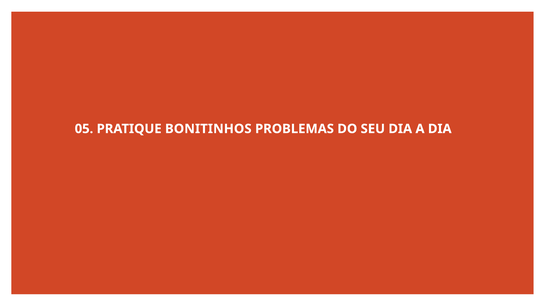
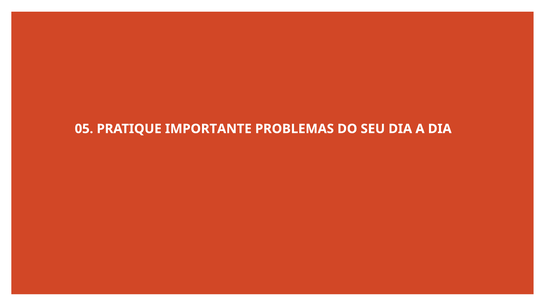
BONITINHOS: BONITINHOS -> IMPORTANTE
